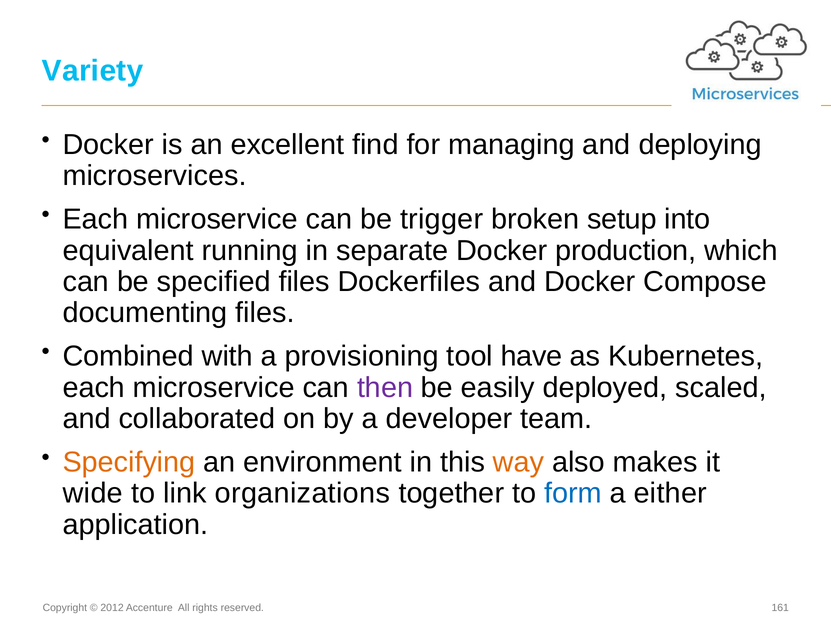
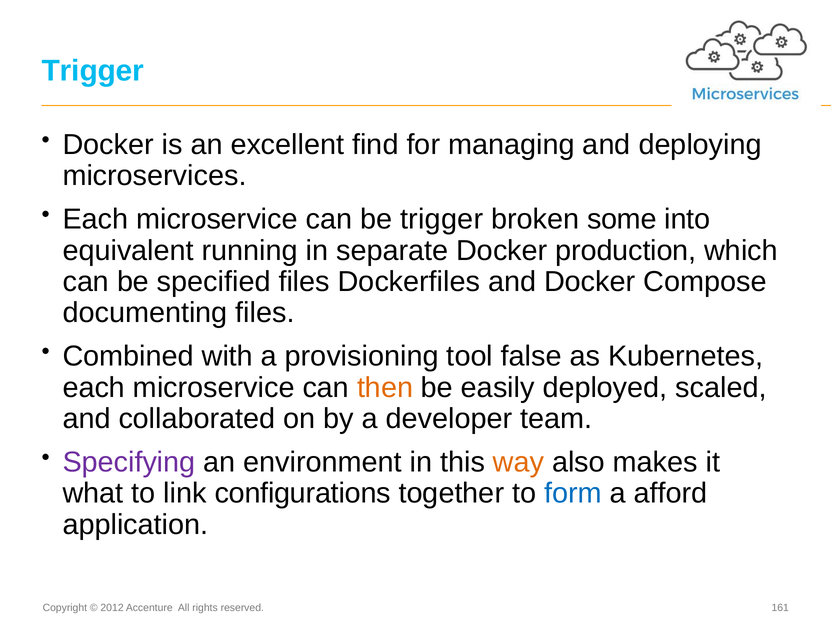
Variety at (93, 71): Variety -> Trigger
setup: setup -> some
have: have -> false
then colour: purple -> orange
Specifying colour: orange -> purple
wide: wide -> what
organizations: organizations -> configurations
either: either -> afford
